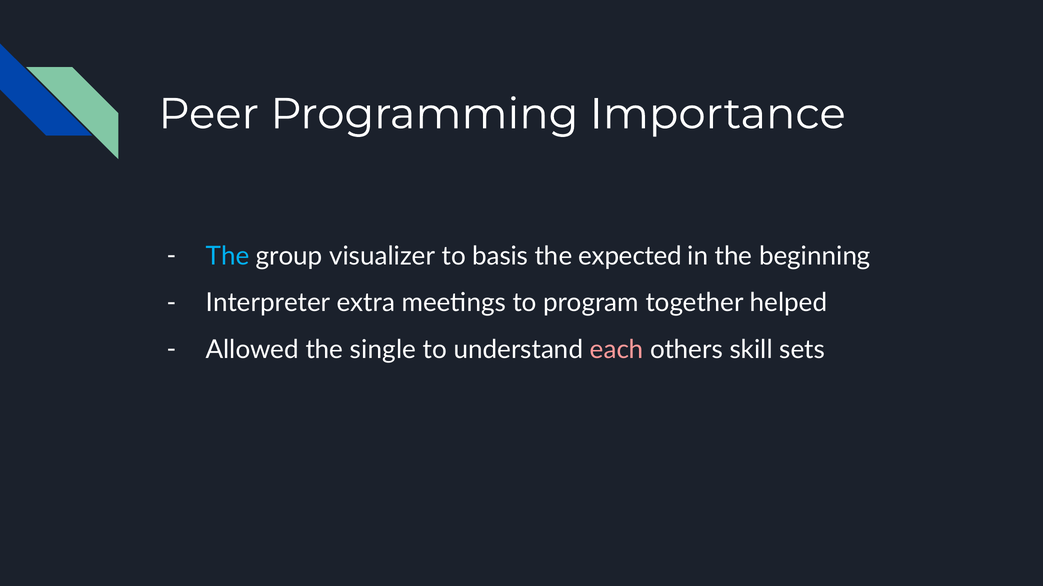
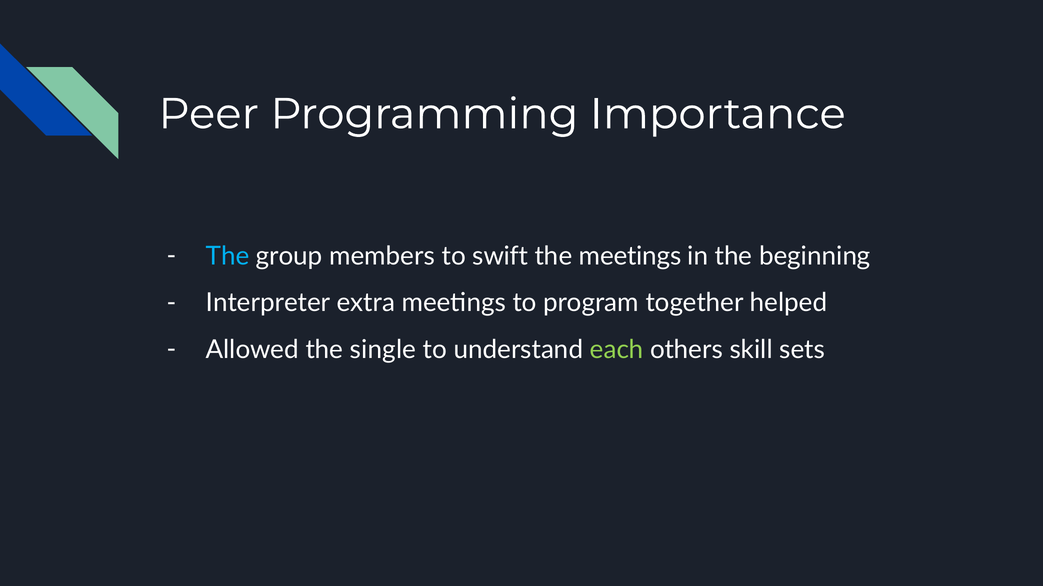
visualizer: visualizer -> members
basis: basis -> swift
the expected: expected -> meetings
each colour: pink -> light green
